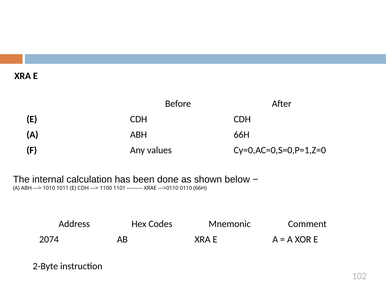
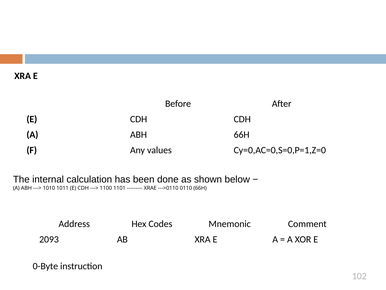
2074: 2074 -> 2093
2-Byte: 2-Byte -> 0-Byte
